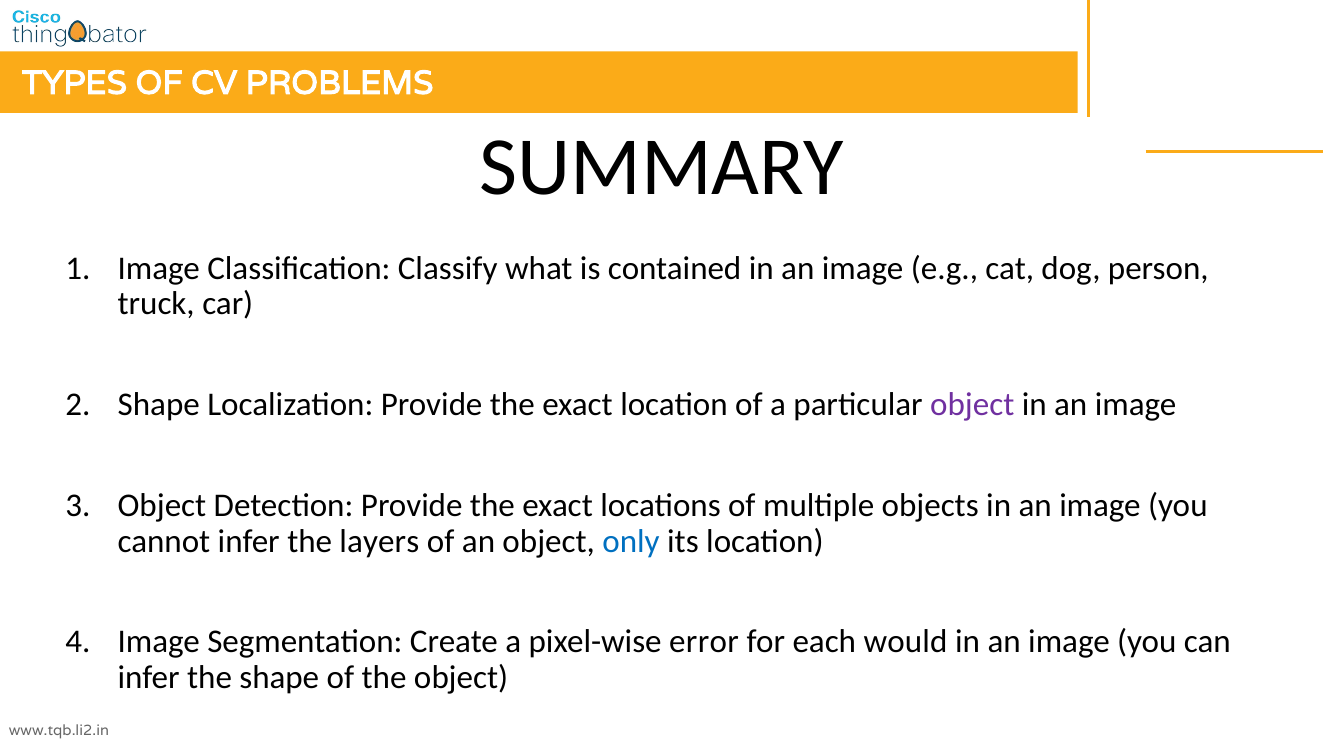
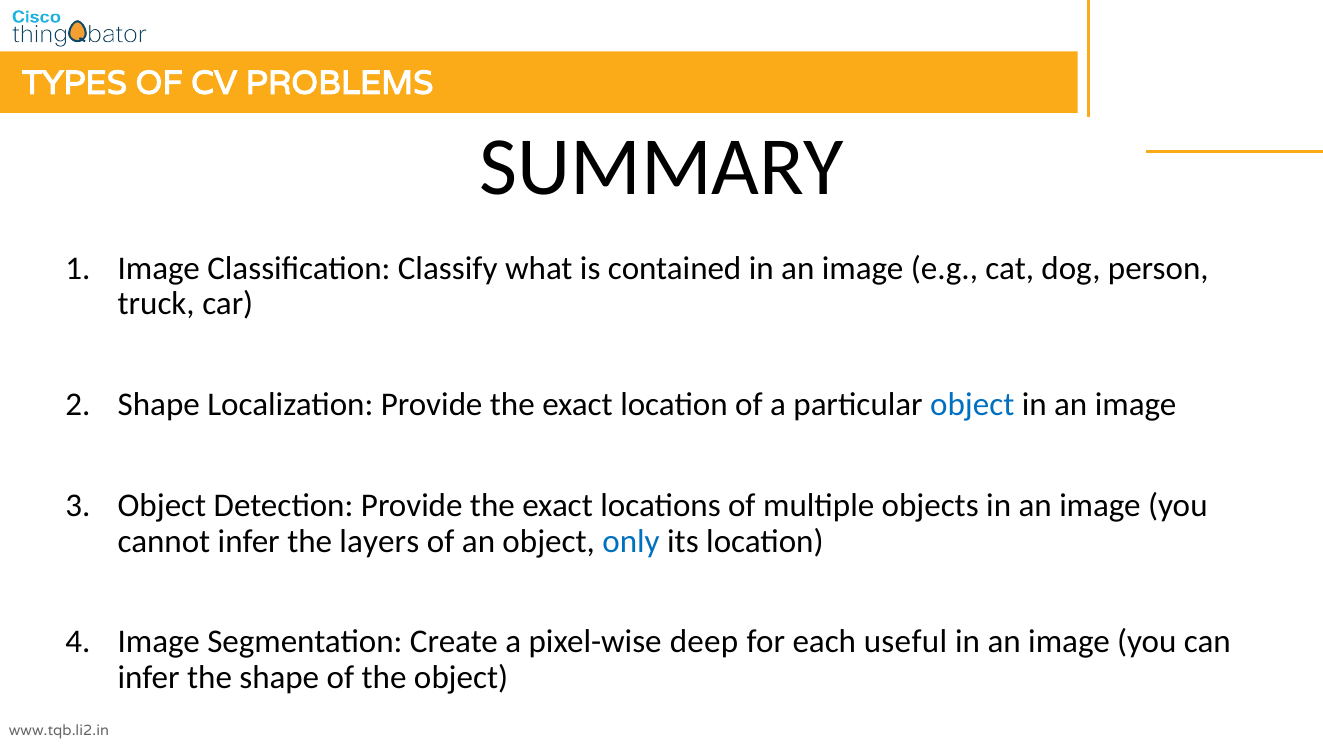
object at (972, 405) colour: purple -> blue
error: error -> deep
would: would -> useful
